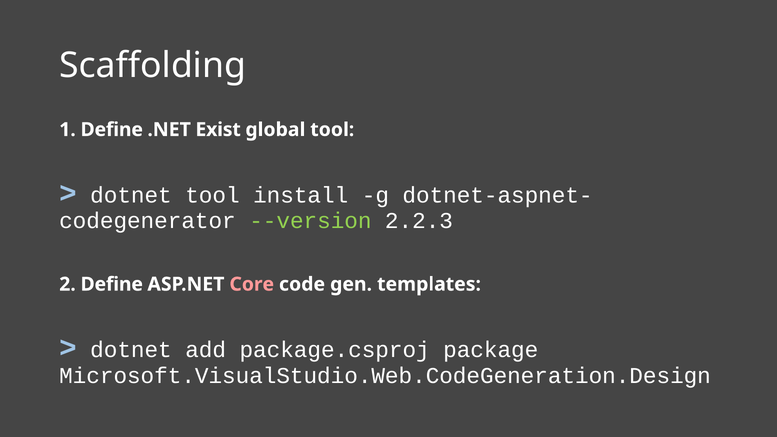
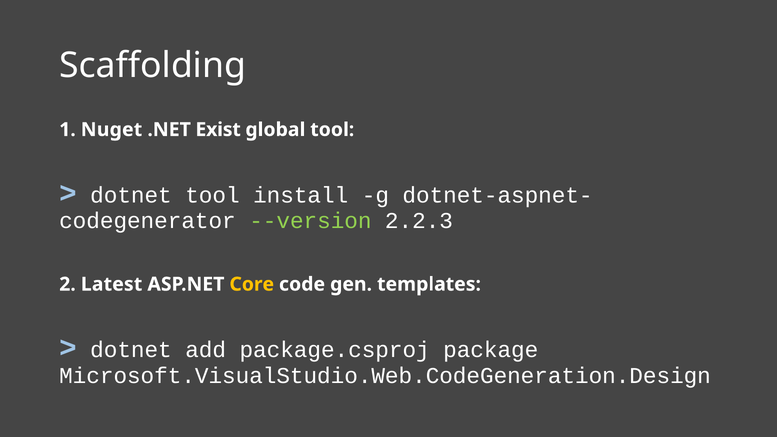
1 Define: Define -> Nuget
2 Define: Define -> Latest
Core colour: pink -> yellow
